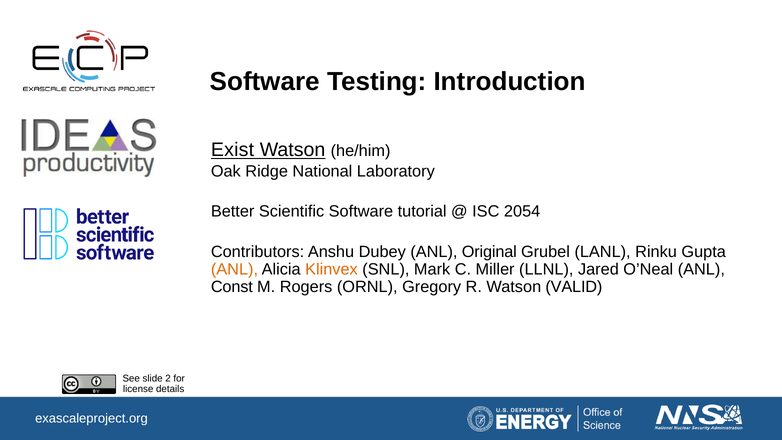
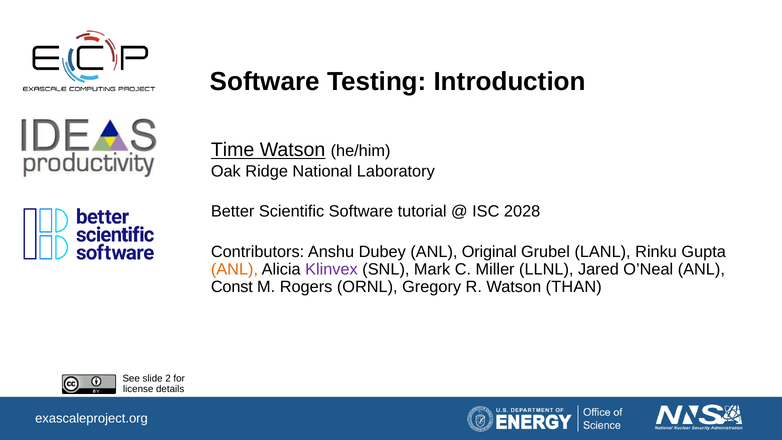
Exist: Exist -> Time
2054: 2054 -> 2028
Klinvex colour: orange -> purple
VALID: VALID -> THAN
